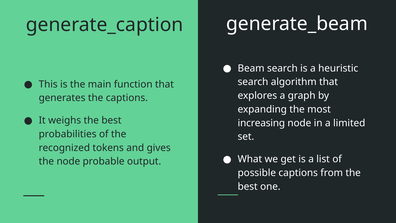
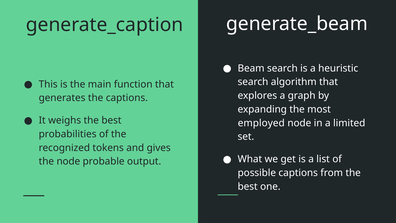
increasing: increasing -> employed
